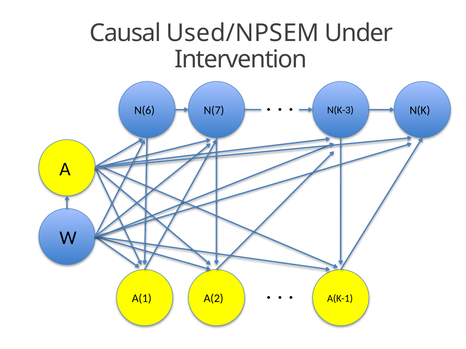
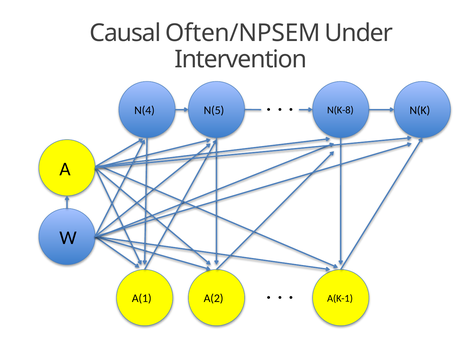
Used/NPSEM: Used/NPSEM -> Often/NPSEM
N(6: N(6 -> N(4
N(7: N(7 -> N(5
N(K-3: N(K-3 -> N(K-8
